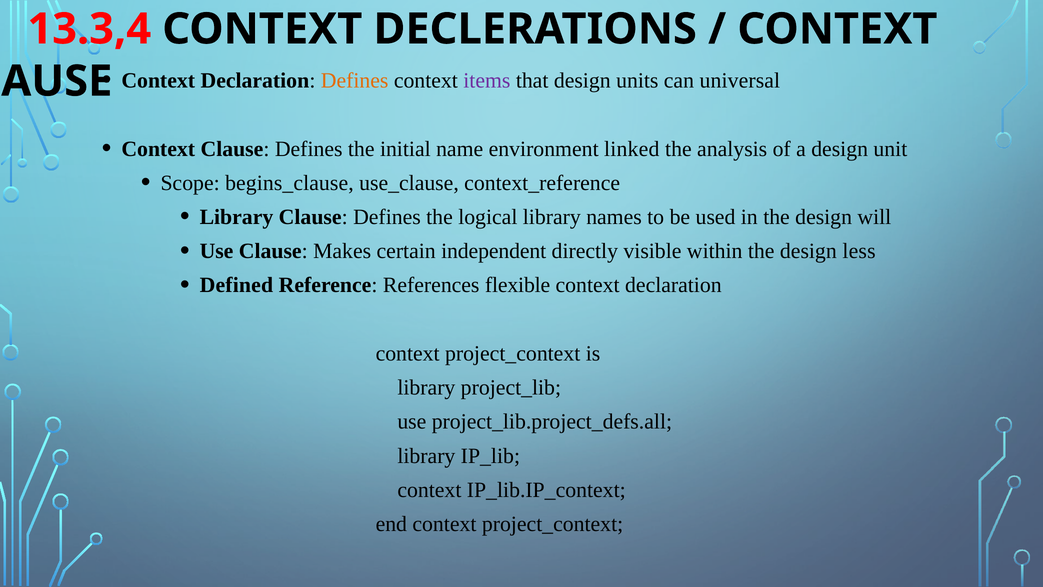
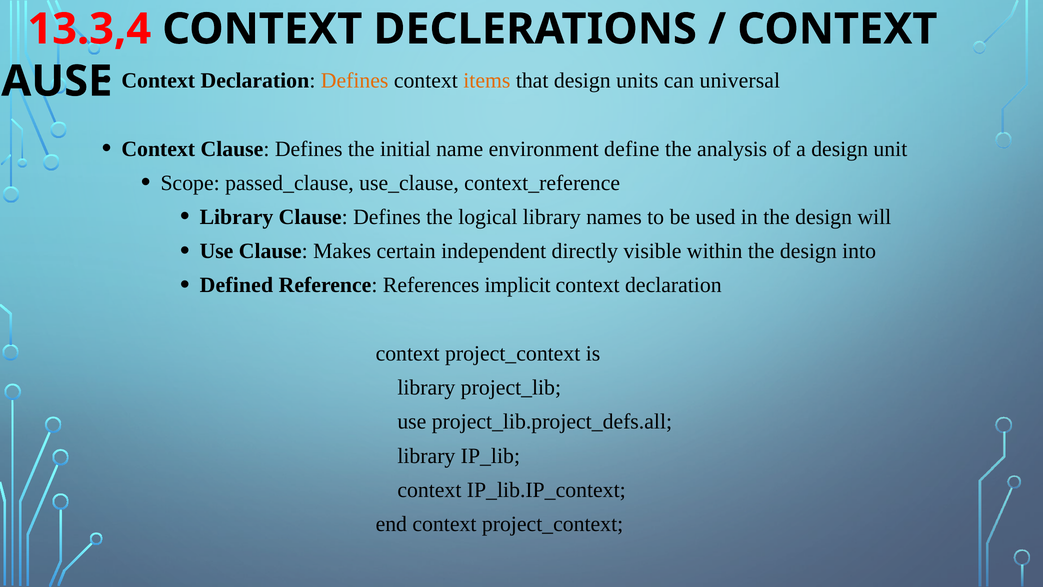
items colour: purple -> orange
linked: linked -> define
begins_clause: begins_clause -> passed_clause
less: less -> into
flexible: flexible -> implicit
